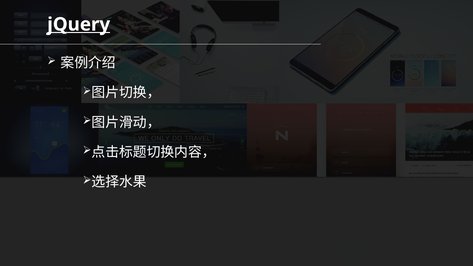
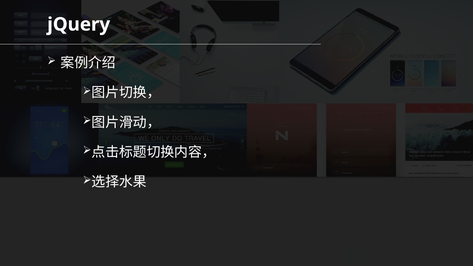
jQuery underline: present -> none
